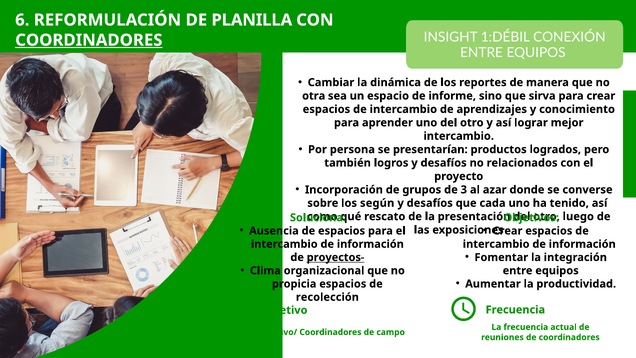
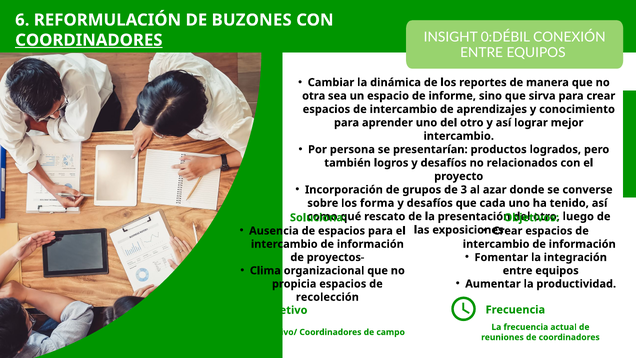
PLANILLA: PLANILLA -> BUZONES
1:DÉBIL: 1:DÉBIL -> 0:DÉBIL
según: según -> forma
proyectos- underline: present -> none
